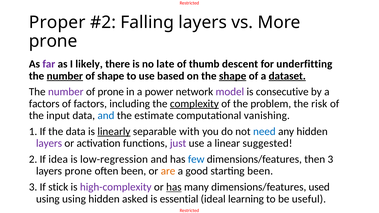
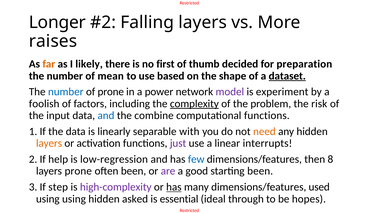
Proper: Proper -> Longer
prone at (53, 41): prone -> raises
far colour: purple -> orange
late: late -> first
descent: descent -> decided
underfitting: underfitting -> preparation
number at (65, 76) underline: present -> none
of shape: shape -> mean
shape at (233, 76) underline: present -> none
number at (66, 92) colour: purple -> blue
consecutive: consecutive -> experiment
factors at (44, 104): factors -> foolish
estimate: estimate -> combine
computational vanishing: vanishing -> functions
linearly underline: present -> none
need colour: blue -> orange
layers at (49, 143) colour: purple -> orange
suggested: suggested -> interrupts
idea: idea -> help
then 3: 3 -> 8
are colour: orange -> purple
stick: stick -> step
learning: learning -> through
useful: useful -> hopes
